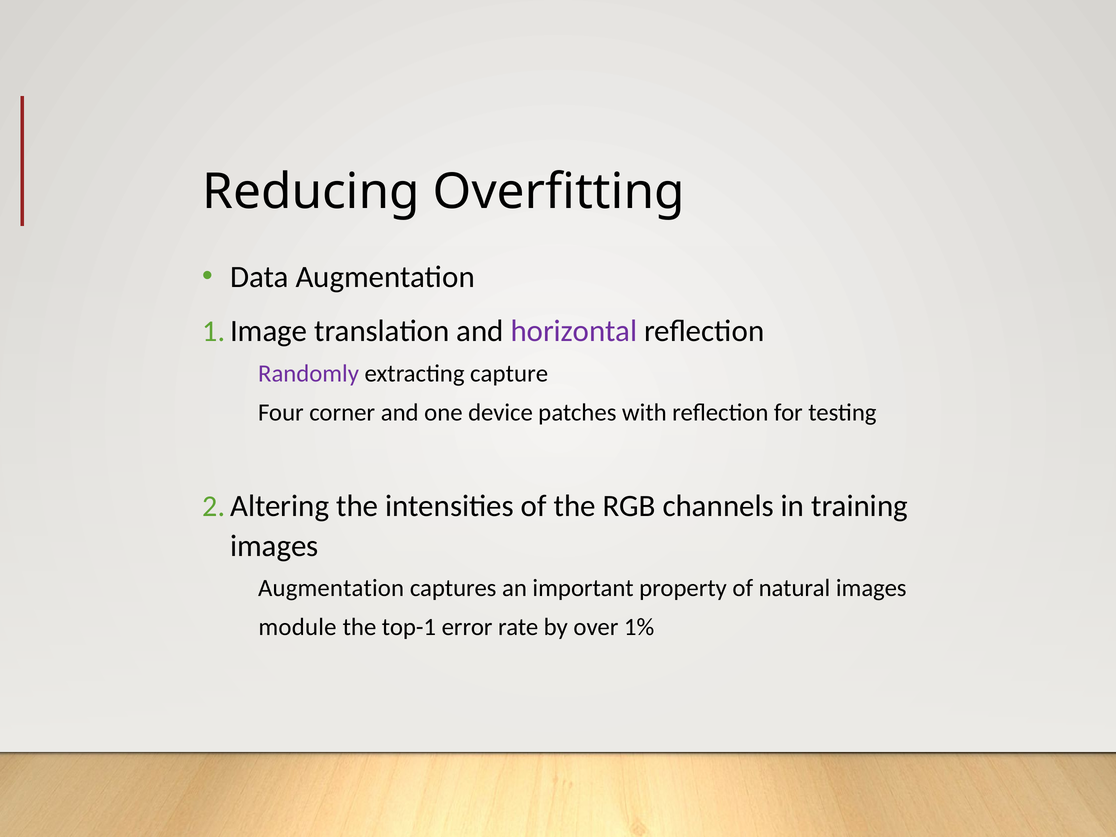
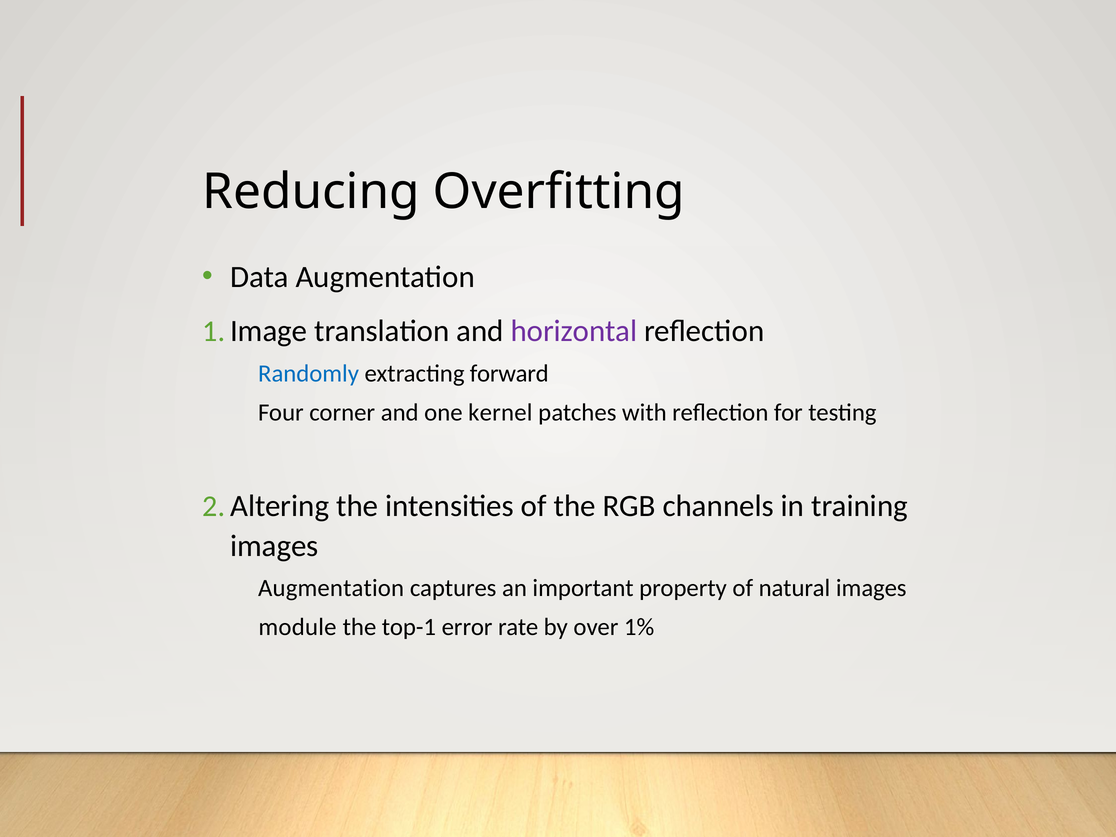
Randomly colour: purple -> blue
capture: capture -> forward
device: device -> kernel
